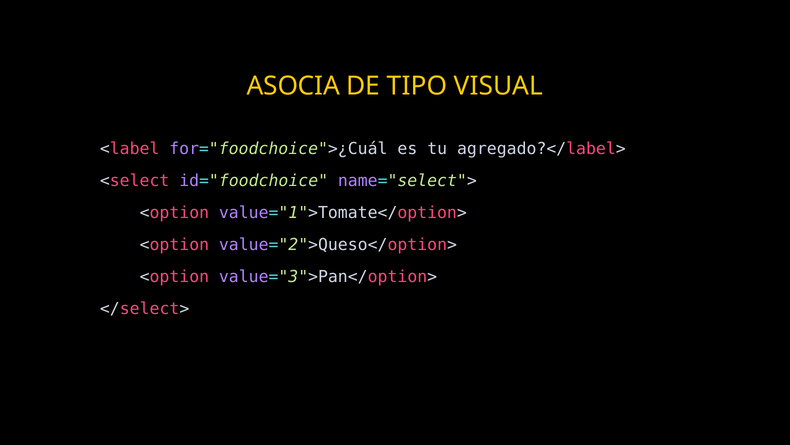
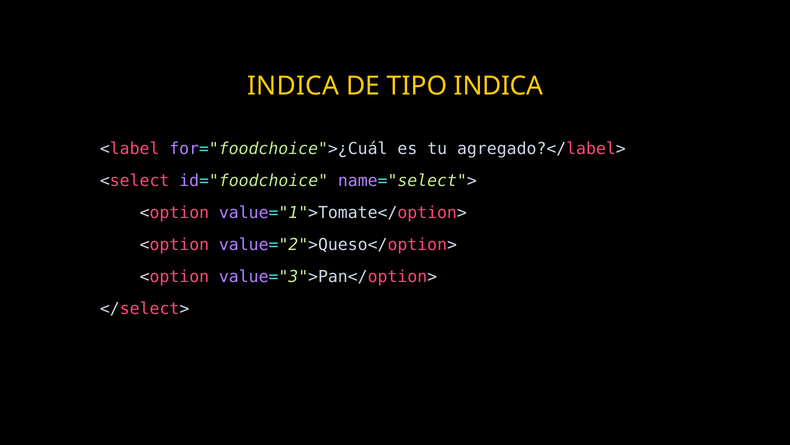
ASOCIA at (293, 86): ASOCIA -> INDICA
TIPO VISUAL: VISUAL -> INDICA
